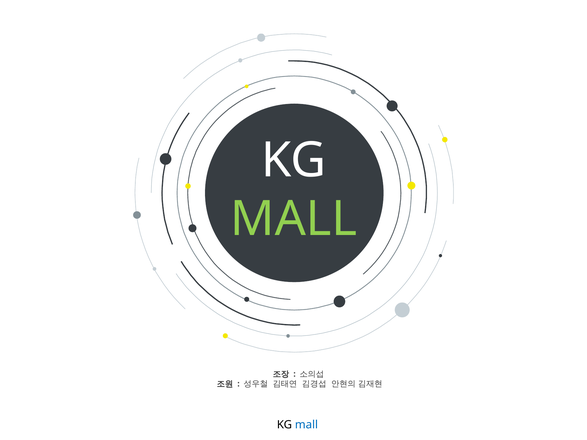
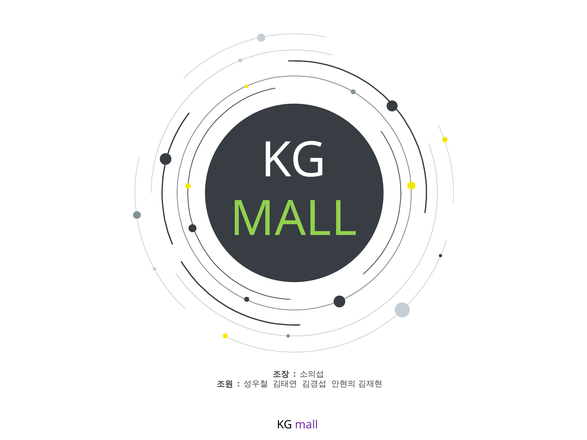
mall at (306, 425) colour: blue -> purple
